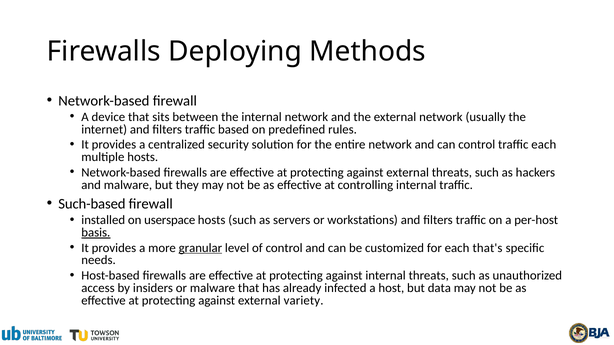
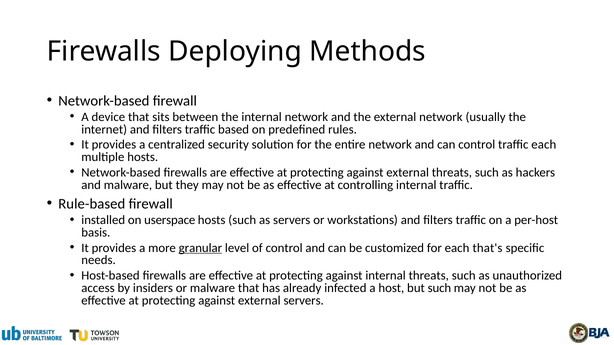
Such-based: Such-based -> Rule-based
basis underline: present -> none
but data: data -> such
external variety: variety -> servers
